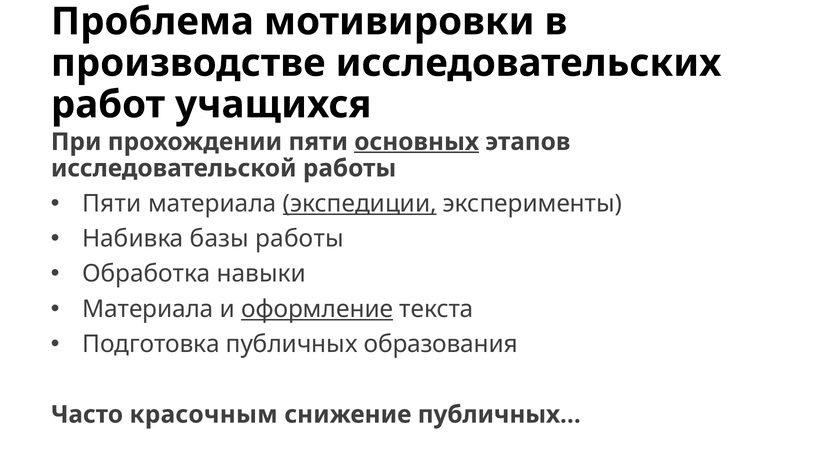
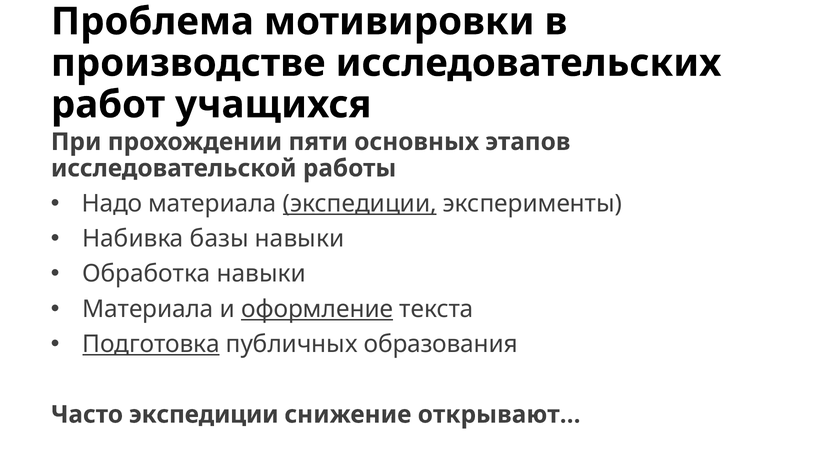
основных underline: present -> none
Пяти at (112, 203): Пяти -> Надо
базы работы: работы -> навыки
Подготовка underline: none -> present
Часто красочным: красочным -> экспедиции
публичных…: публичных… -> открывают…
